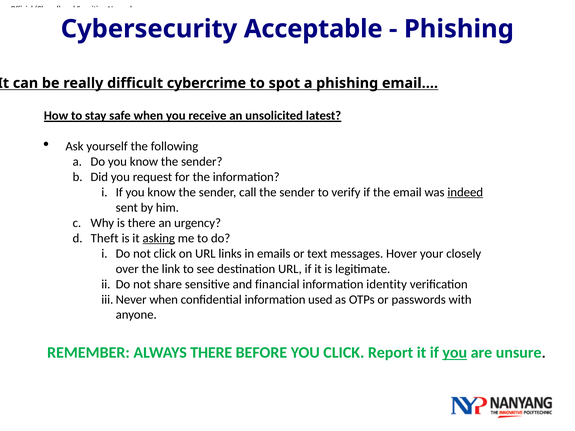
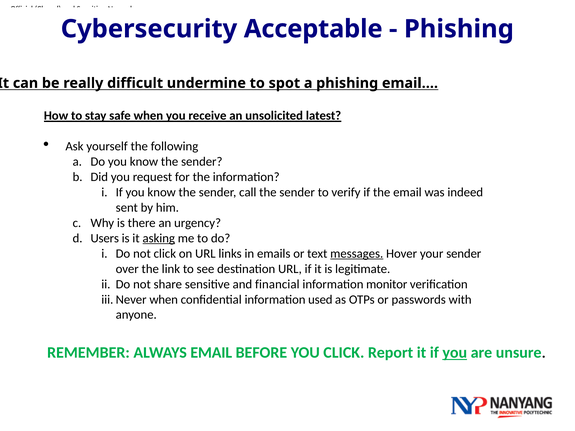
cybercrime: cybercrime -> undermine
indeed underline: present -> none
Theft: Theft -> Users
messages underline: none -> present
your closely: closely -> sender
identity: identity -> monitor
ALWAYS THERE: THERE -> EMAIL
